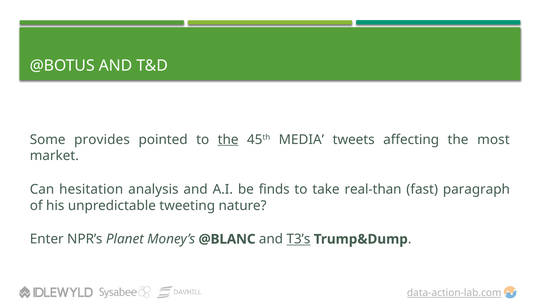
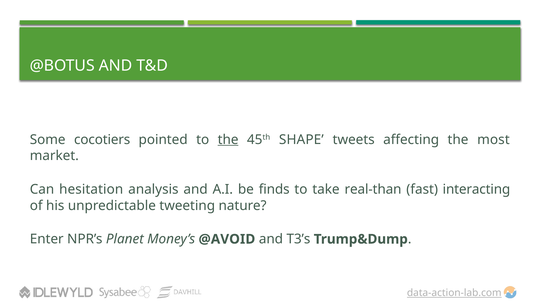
provides: provides -> cocotiers
MEDIA: MEDIA -> SHAPE
paragraph: paragraph -> interacting
@BLANC: @BLANC -> @AVOID
T3’s underline: present -> none
